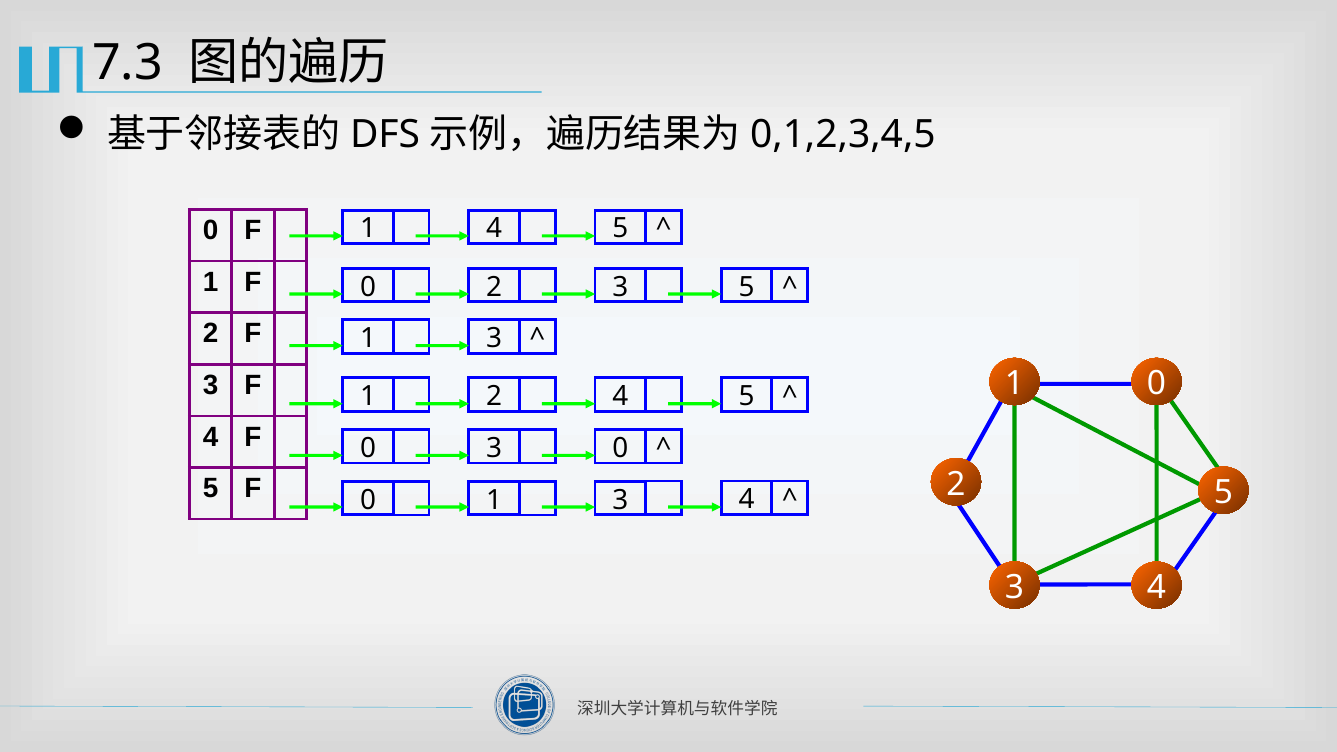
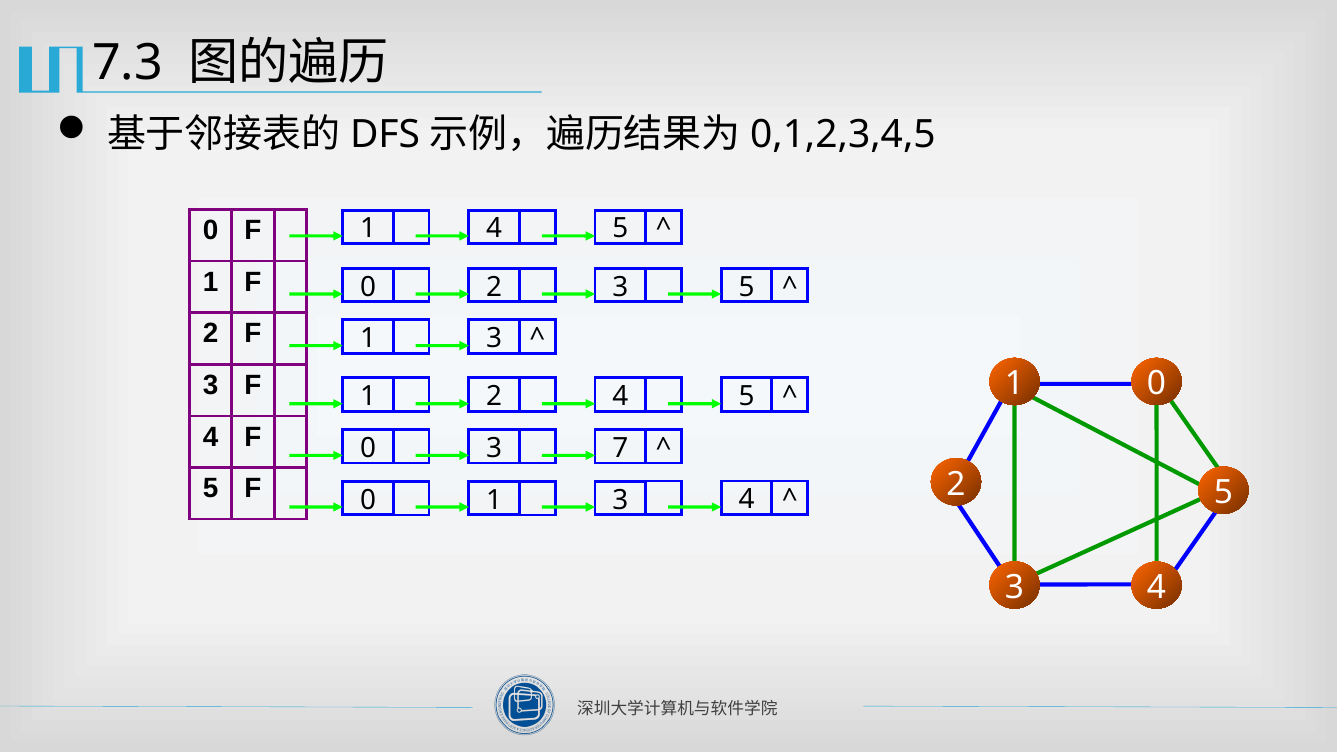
3 0: 0 -> 7
